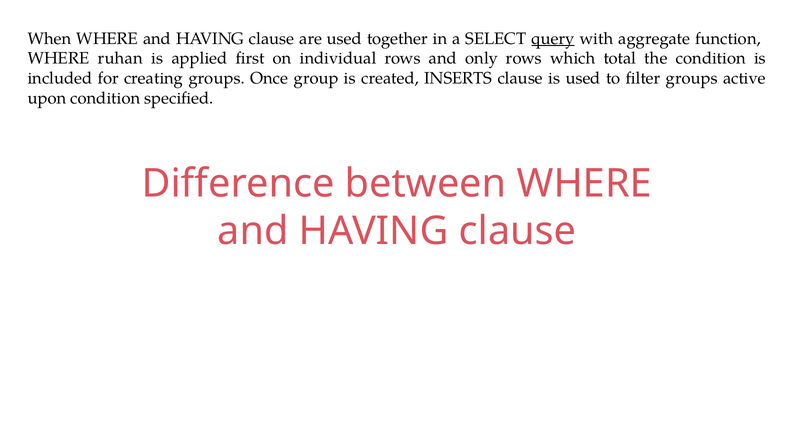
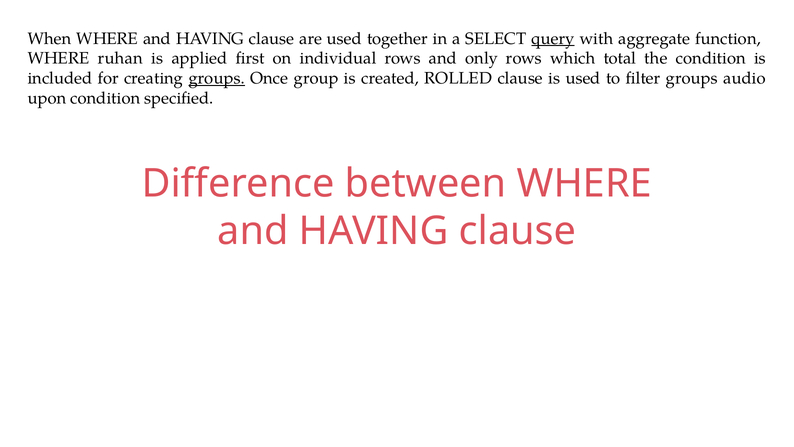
groups at (217, 78) underline: none -> present
INSERTS: INSERTS -> ROLLED
active: active -> audio
